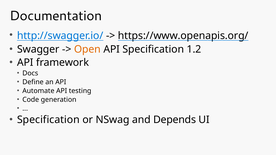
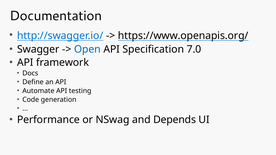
Open colour: orange -> blue
1.2: 1.2 -> 7.0
Specification at (48, 120): Specification -> Performance
